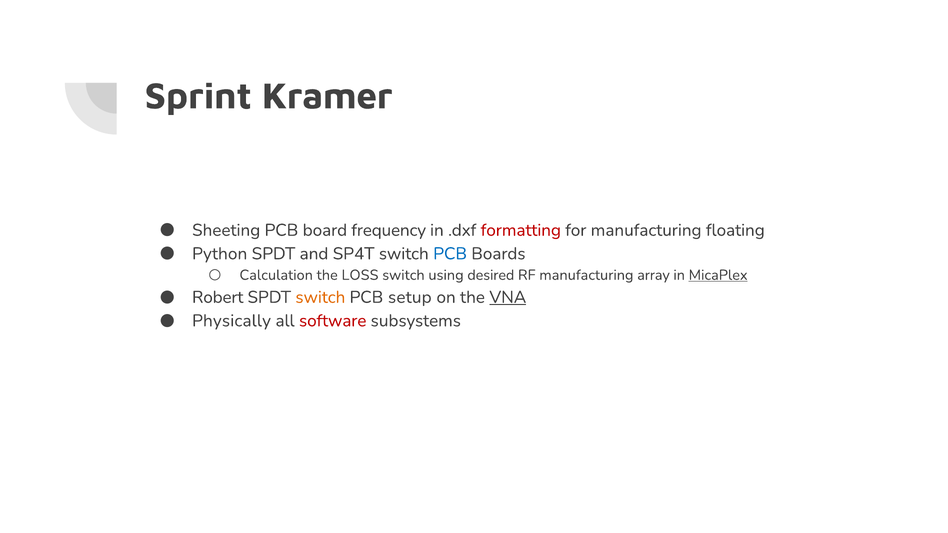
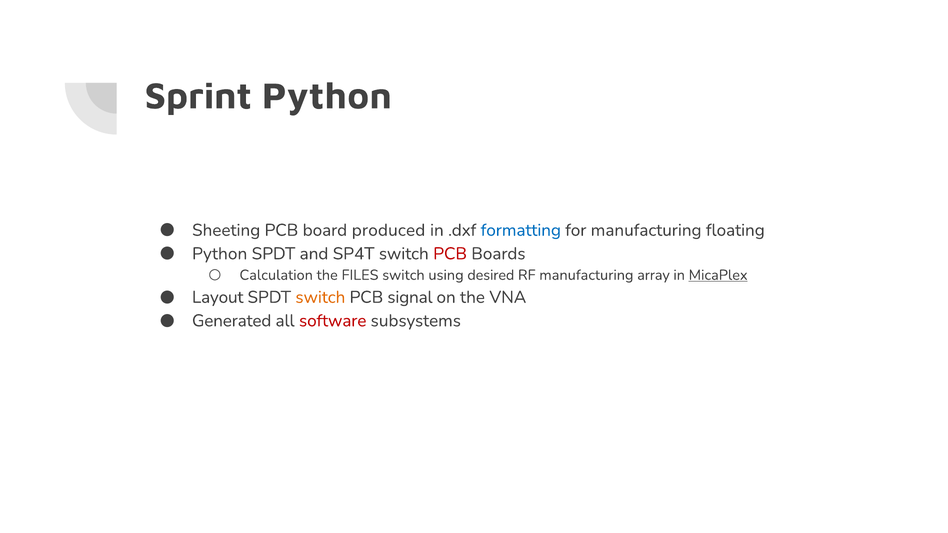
Sprint Kramer: Kramer -> Python
frequency: frequency -> produced
formatting colour: red -> blue
PCB at (450, 254) colour: blue -> red
LOSS: LOSS -> FILES
Robert: Robert -> Layout
setup: setup -> signal
VNA underline: present -> none
Physically: Physically -> Generated
